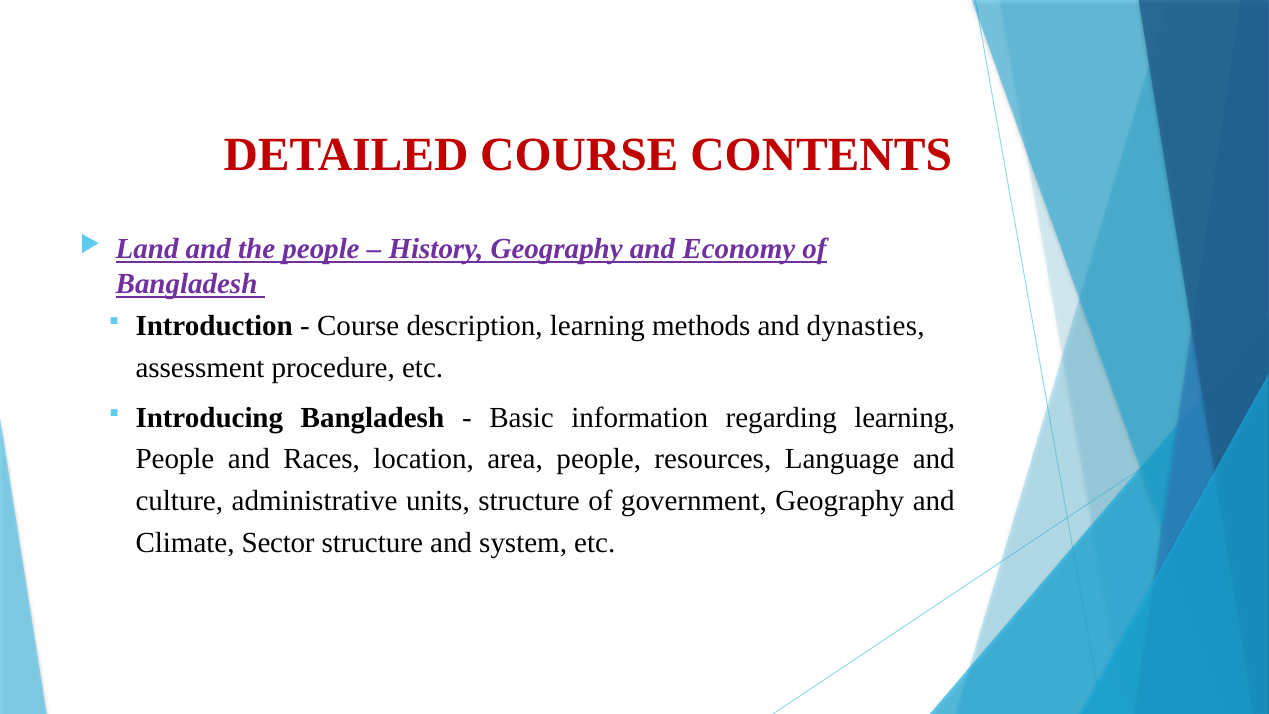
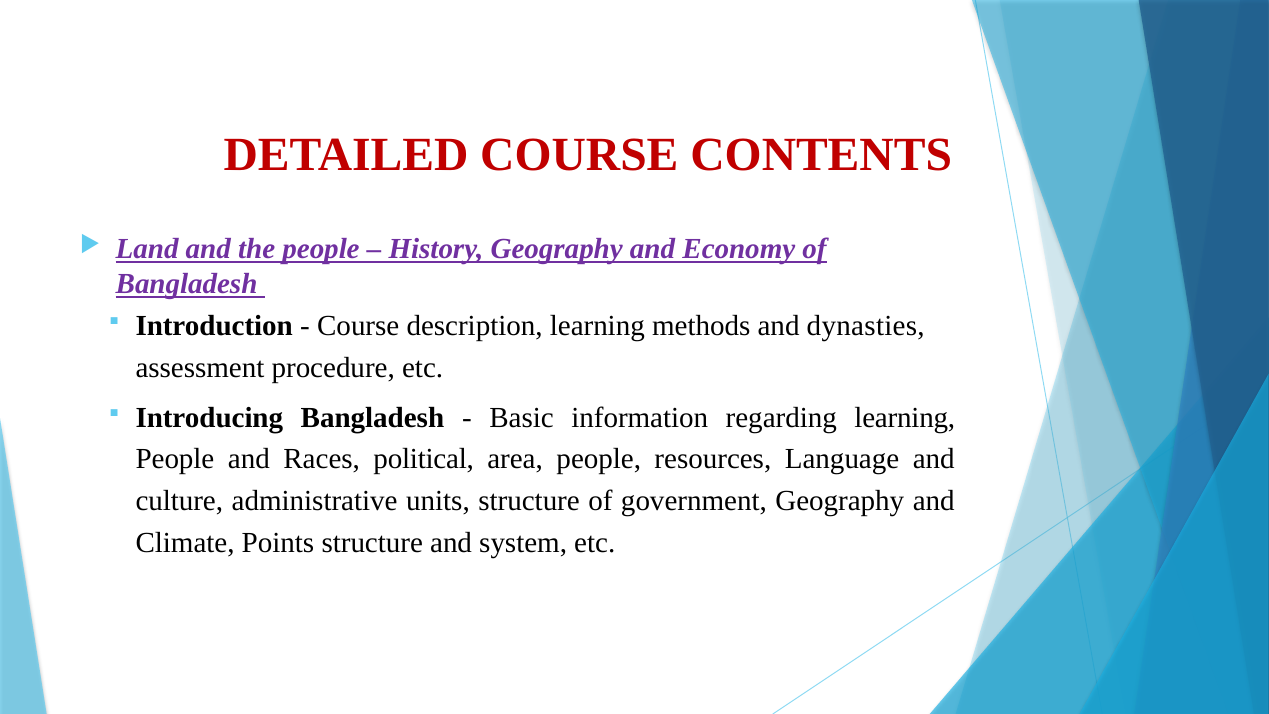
location: location -> political
Sector: Sector -> Points
